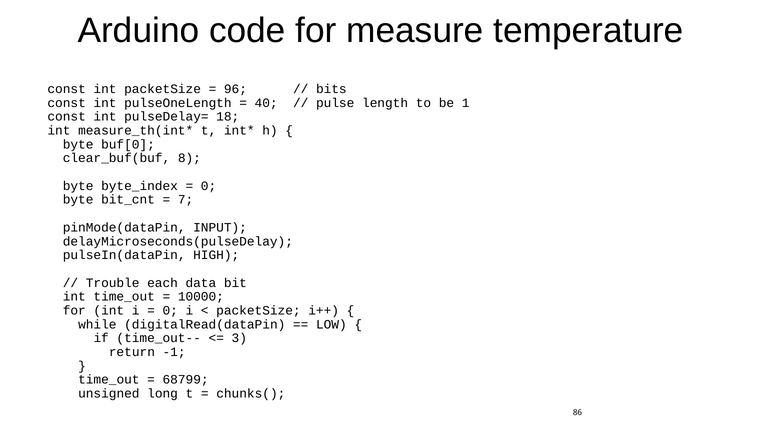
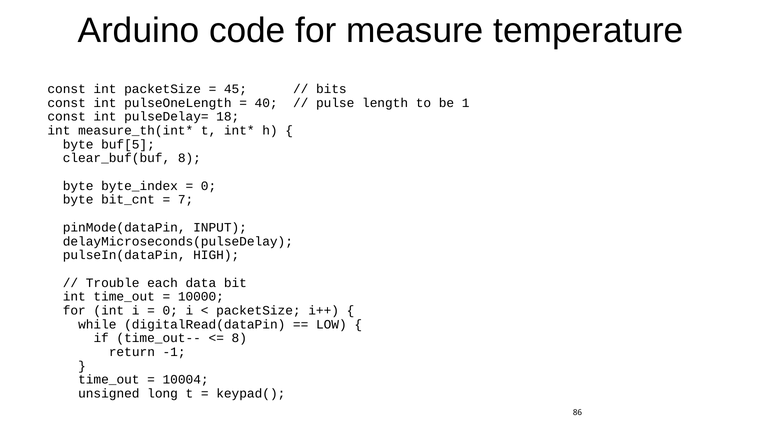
96: 96 -> 45
buf[0: buf[0 -> buf[5
3 at (239, 338): 3 -> 8
68799: 68799 -> 10004
chunks(: chunks( -> keypad(
